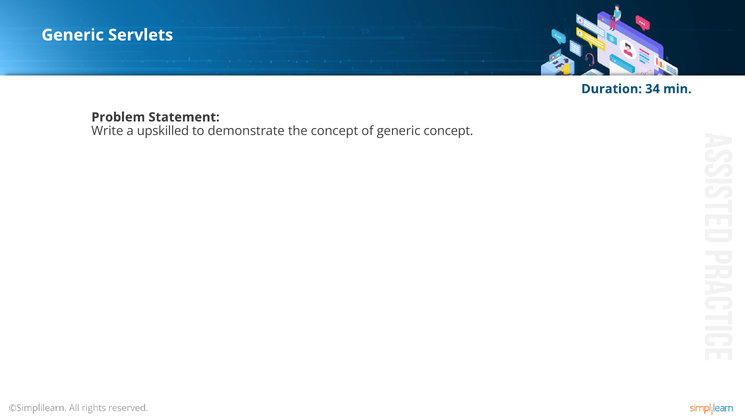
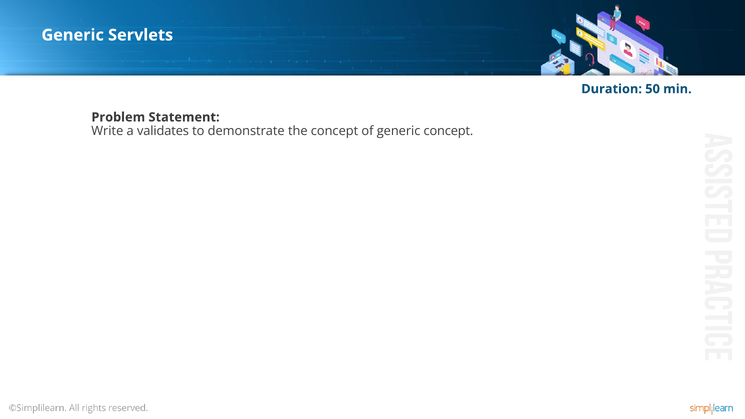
34: 34 -> 50
upskilled: upskilled -> validates
